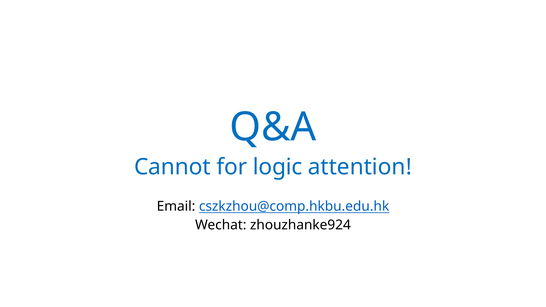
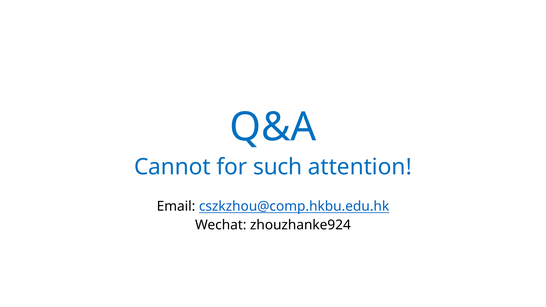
logic: logic -> such
